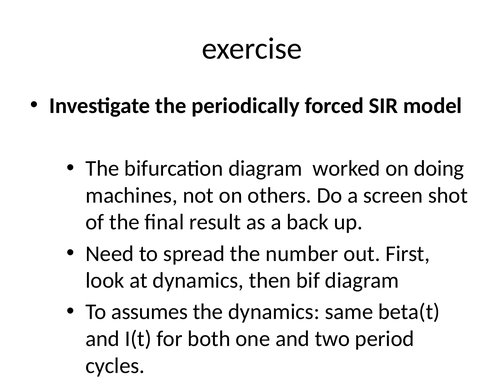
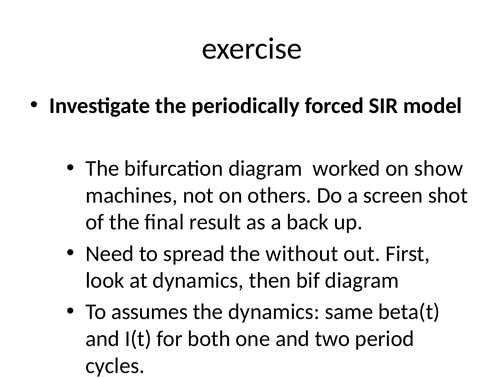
doing: doing -> show
number: number -> without
